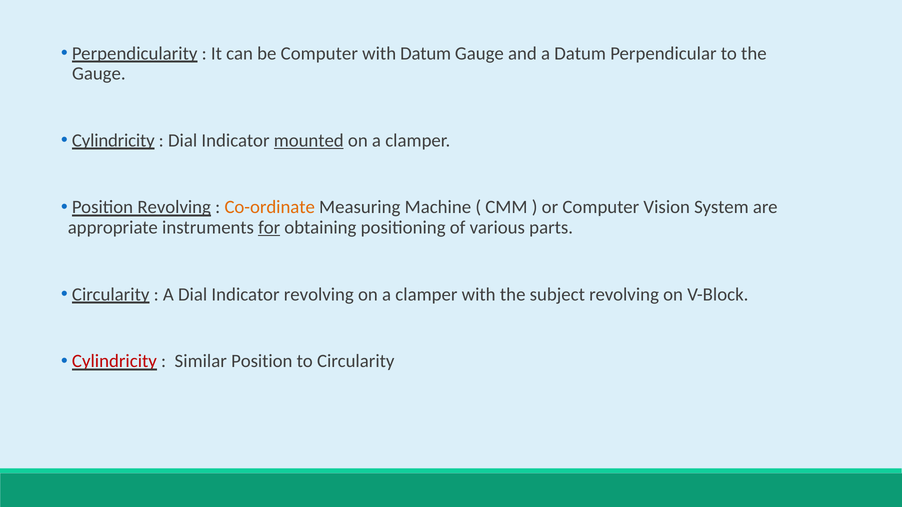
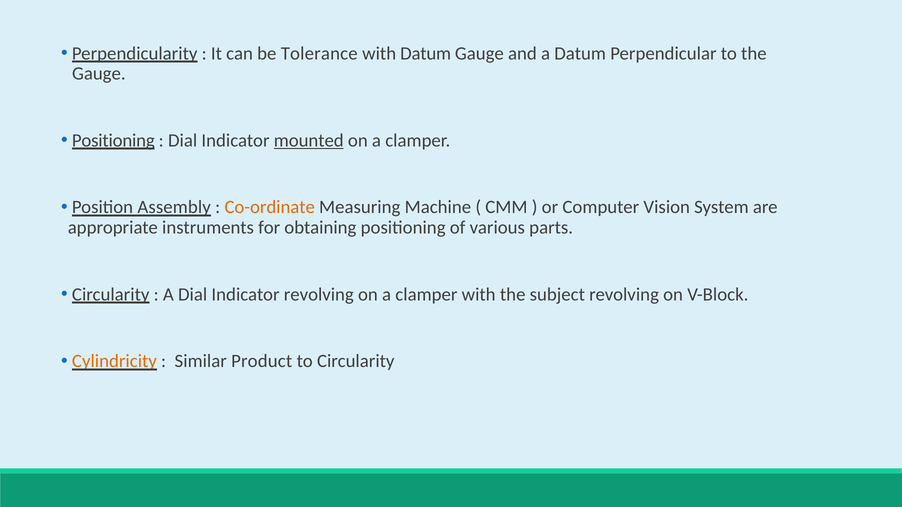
be Computer: Computer -> Tolerance
Cylindricity at (113, 141): Cylindricity -> Positioning
Position Revolving: Revolving -> Assembly
for underline: present -> none
Cylindricity at (114, 362) colour: red -> orange
Similar Position: Position -> Product
